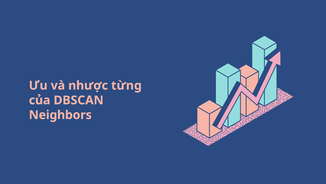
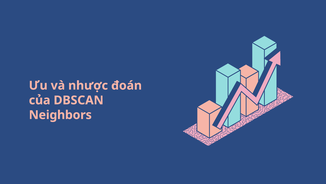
từng: từng -> đoán
